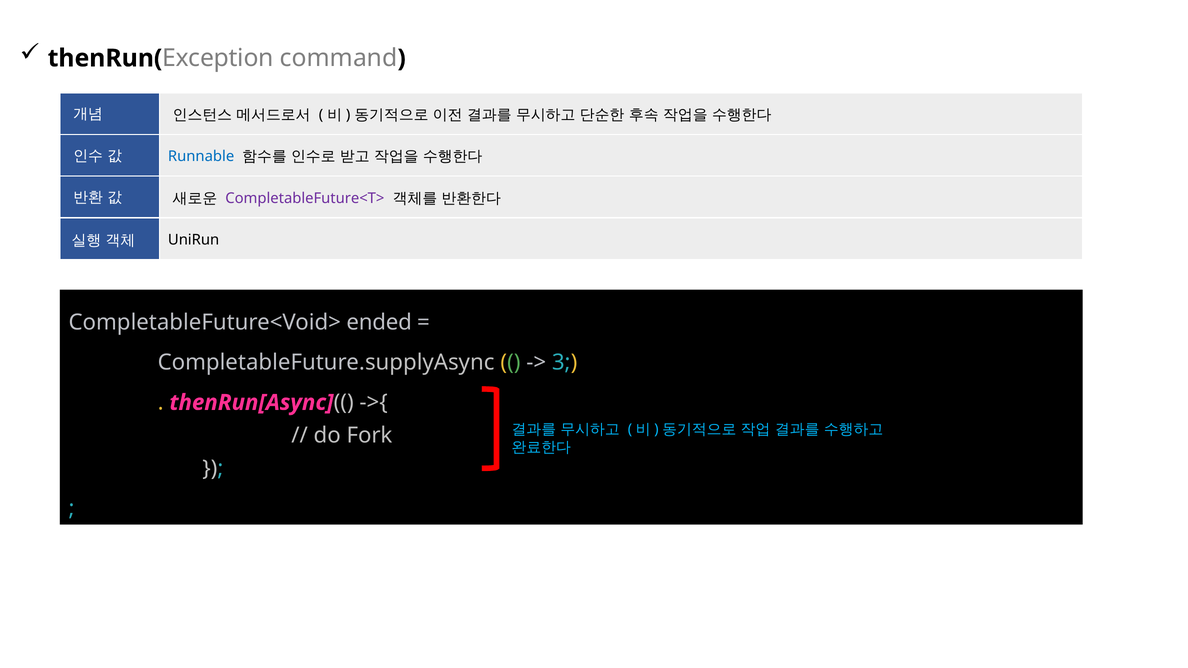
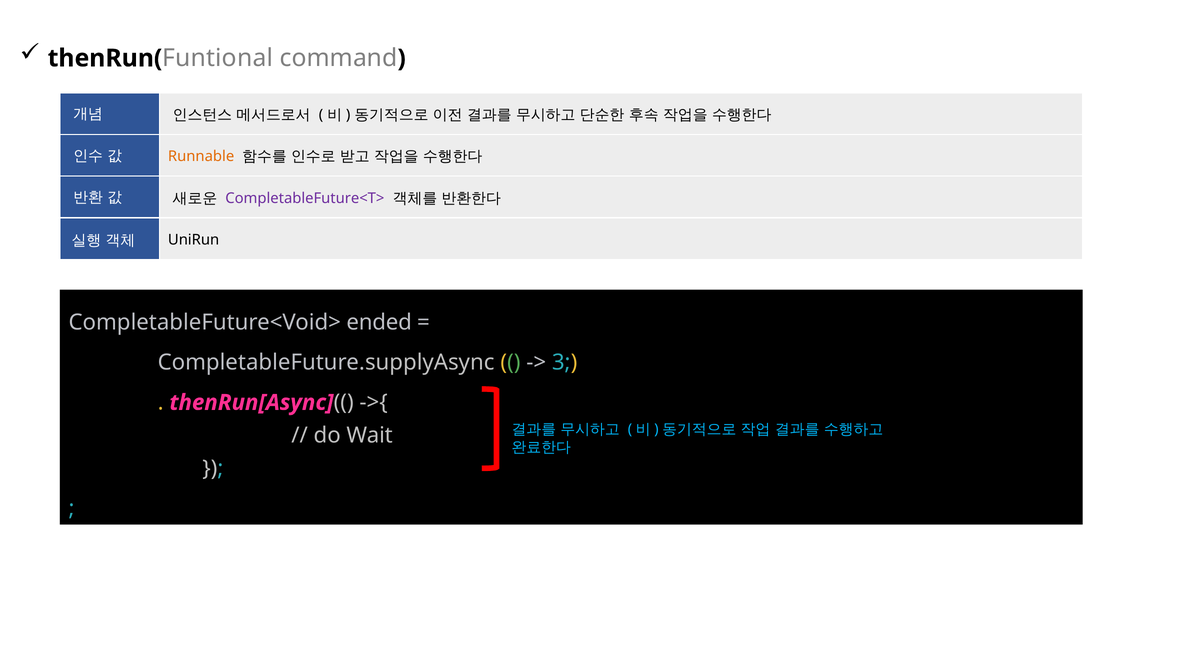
Exception: Exception -> Funtional
Runnable colour: blue -> orange
Fork: Fork -> Wait
